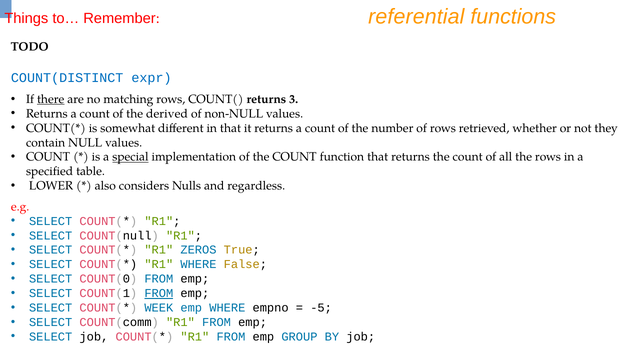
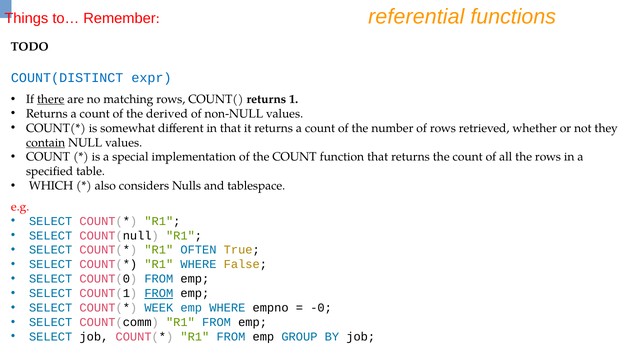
3: 3 -> 1
contain underline: none -> present
special underline: present -> none
LOWER: LOWER -> WHICH
regardless: regardless -> tablespace
ZEROS: ZEROS -> OFTEN
-5: -5 -> -0
